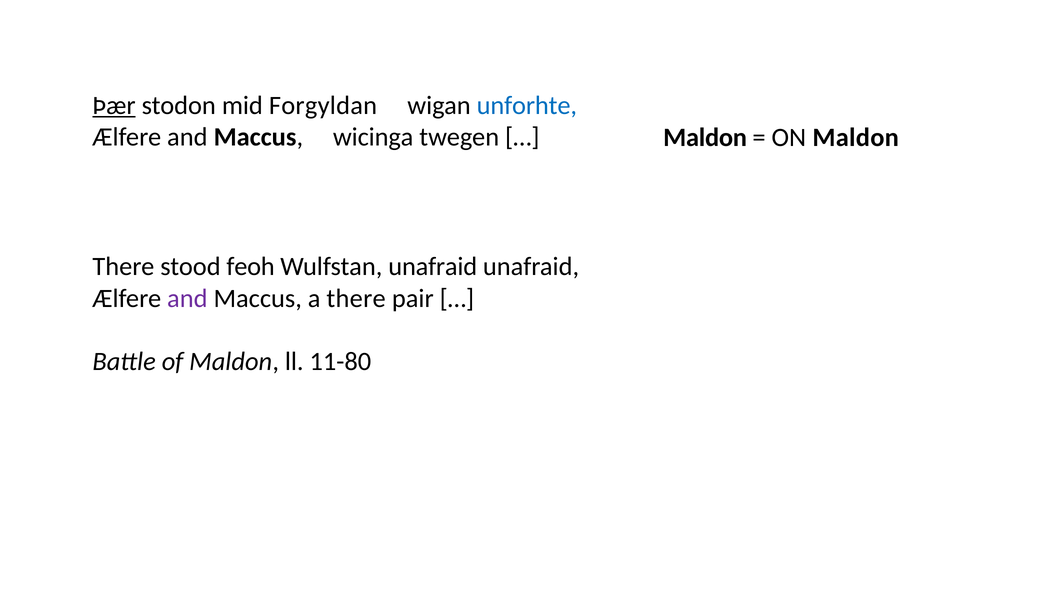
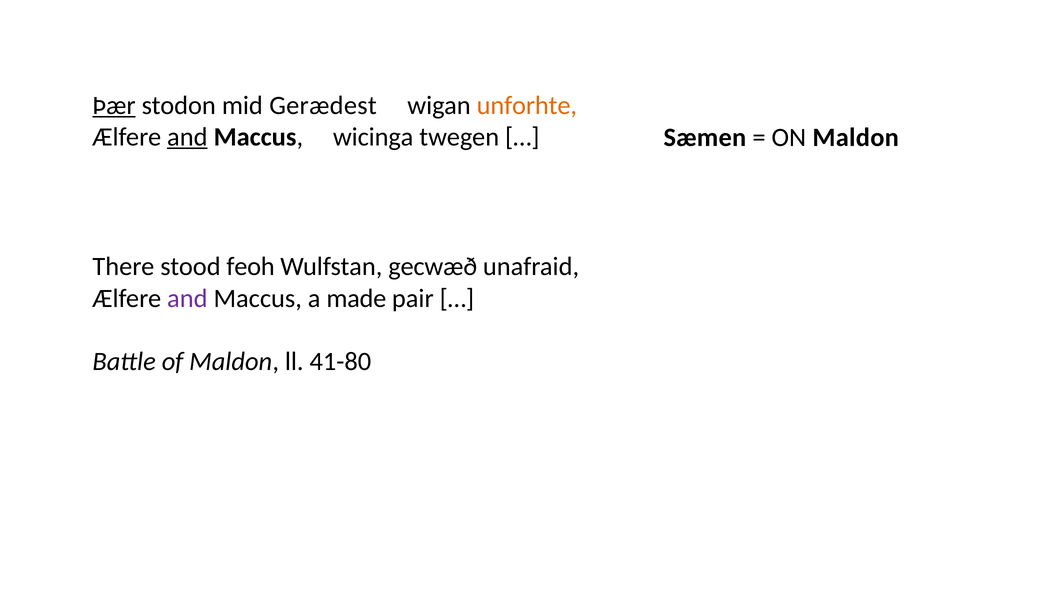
Forgyldan: Forgyldan -> Gerædest
unforhte colour: blue -> orange
and at (187, 137) underline: none -> present
Maldon at (705, 137): Maldon -> Sæmen
Wulfstan unafraid: unafraid -> gecwæð
a there: there -> made
11-80: 11-80 -> 41-80
